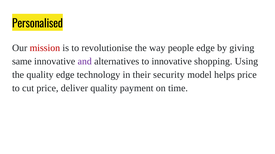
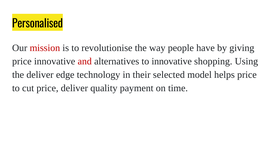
people edge: edge -> have
same at (22, 62): same -> price
and colour: purple -> red
the quality: quality -> deliver
security: security -> selected
